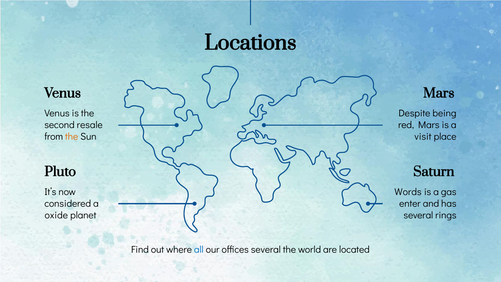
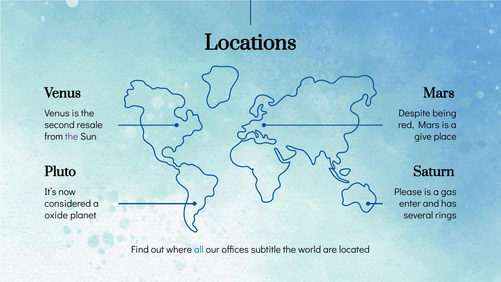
the at (72, 137) colour: orange -> purple
visit: visit -> give
Words: Words -> Please
offices several: several -> subtitle
